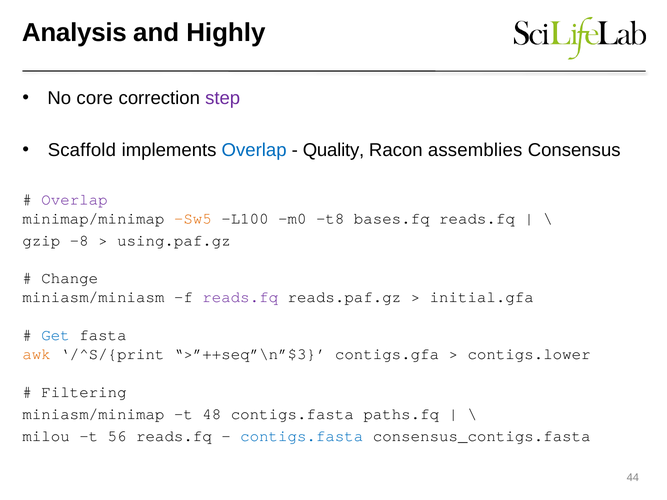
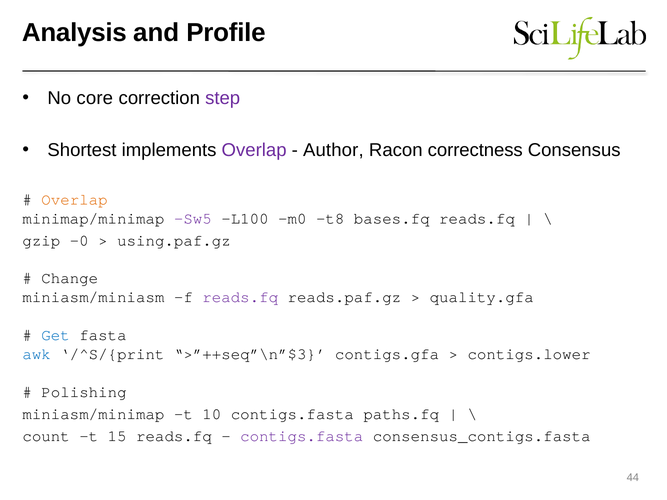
Highly: Highly -> Profile
Scaffold: Scaffold -> Shortest
Overlap at (254, 150) colour: blue -> purple
Quality: Quality -> Author
assemblies: assemblies -> correctness
Overlap at (74, 200) colour: purple -> orange
Sw5 colour: orange -> purple
-8: -8 -> -0
initial.gfa: initial.gfa -> quality.gfa
awk colour: orange -> blue
Filtering: Filtering -> Polishing
48: 48 -> 10
milou: milou -> count
56: 56 -> 15
contigs.fasta at (302, 436) colour: blue -> purple
